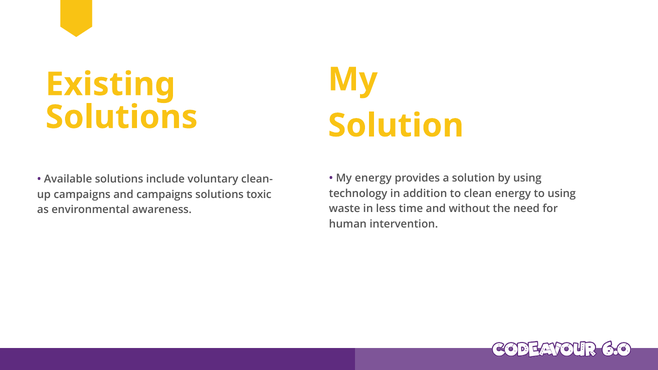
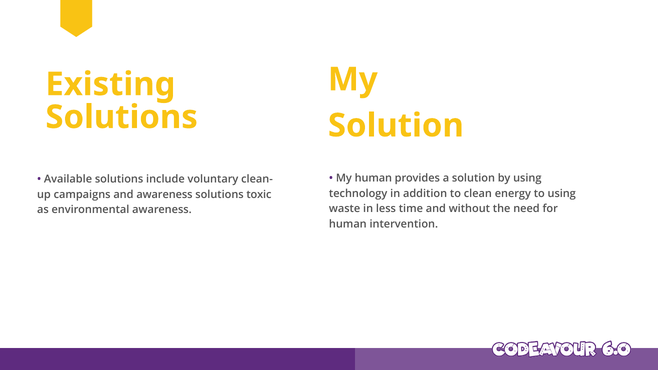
My energy: energy -> human
and campaigns: campaigns -> awareness
